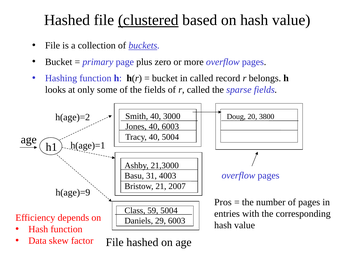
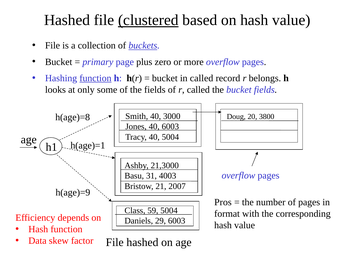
function at (95, 78) underline: none -> present
the sparse: sparse -> bucket
h(age)=2: h(age)=2 -> h(age)=8
entries: entries -> format
